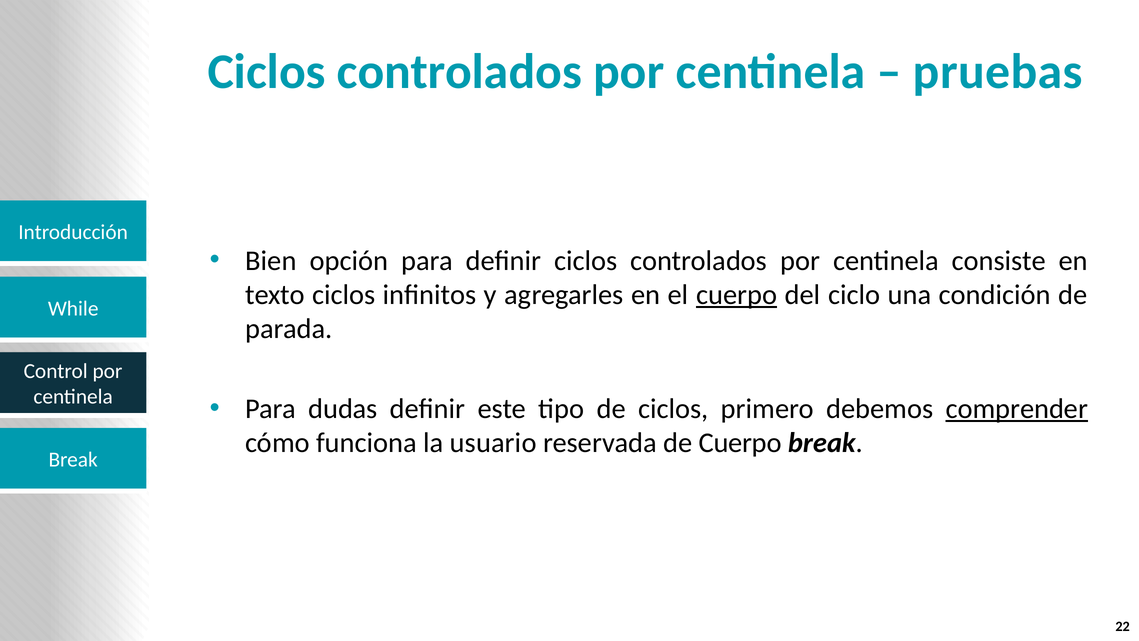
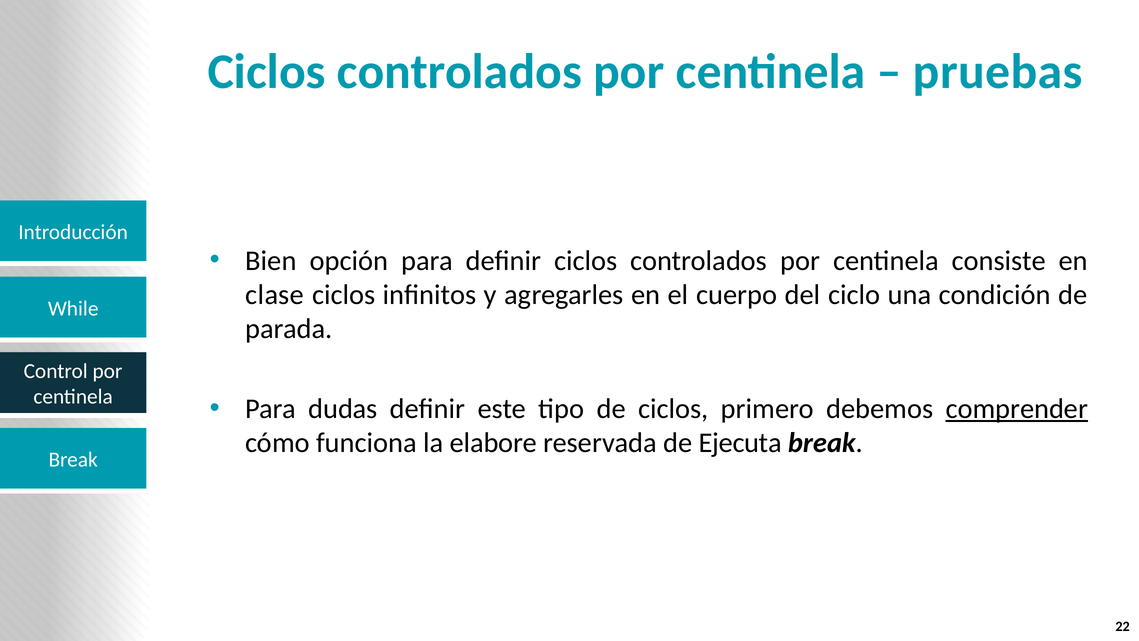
texto: texto -> clase
cuerpo at (737, 295) underline: present -> none
usuario: usuario -> elabore
de Cuerpo: Cuerpo -> Ejecuta
